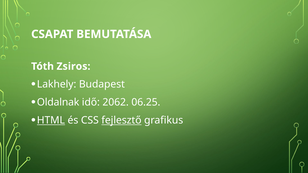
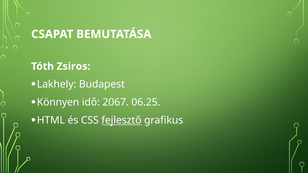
Oldalnak: Oldalnak -> Könnyen
2062: 2062 -> 2067
HTML underline: present -> none
